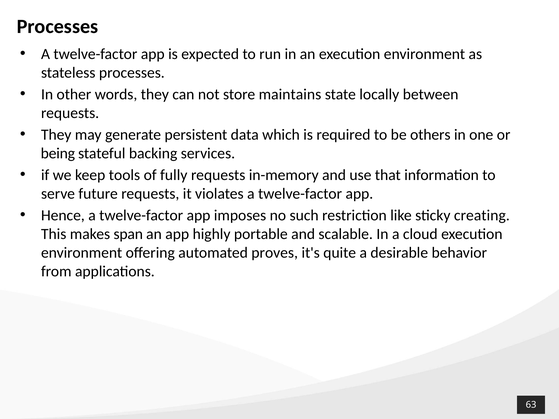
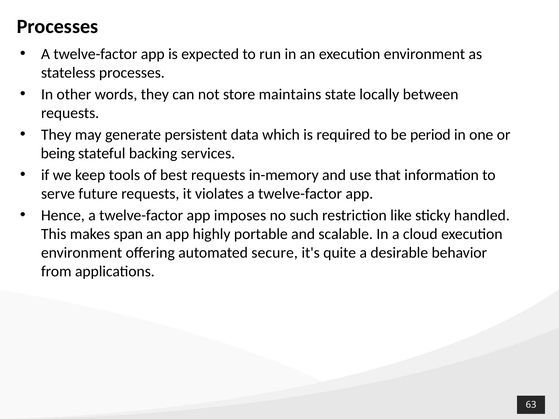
others: others -> period
fully: fully -> best
creating: creating -> handled
proves: proves -> secure
